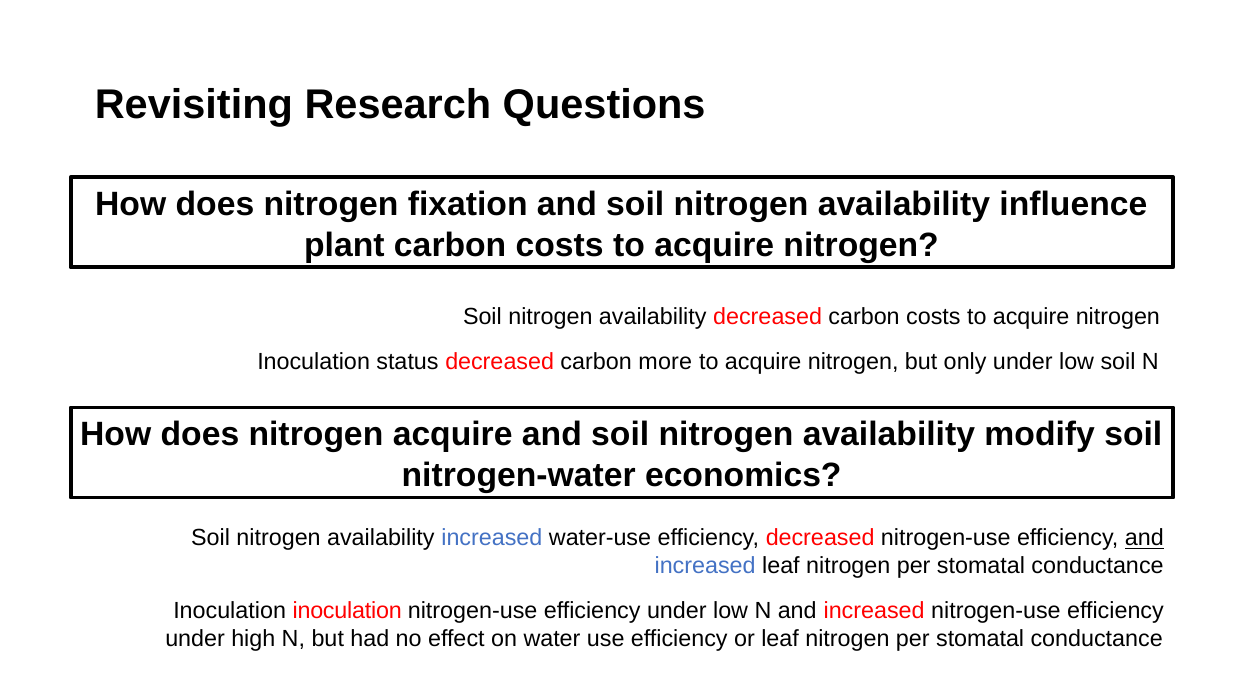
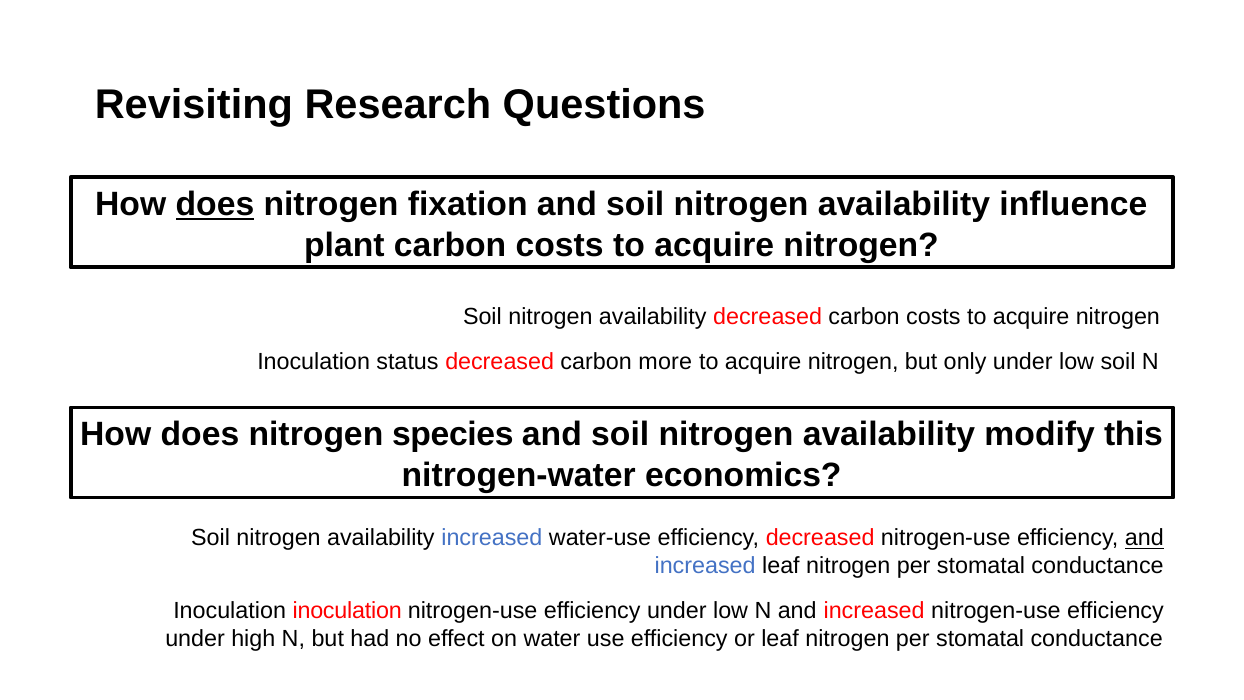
does at (215, 204) underline: none -> present
nitrogen acquire: acquire -> species
modify soil: soil -> this
